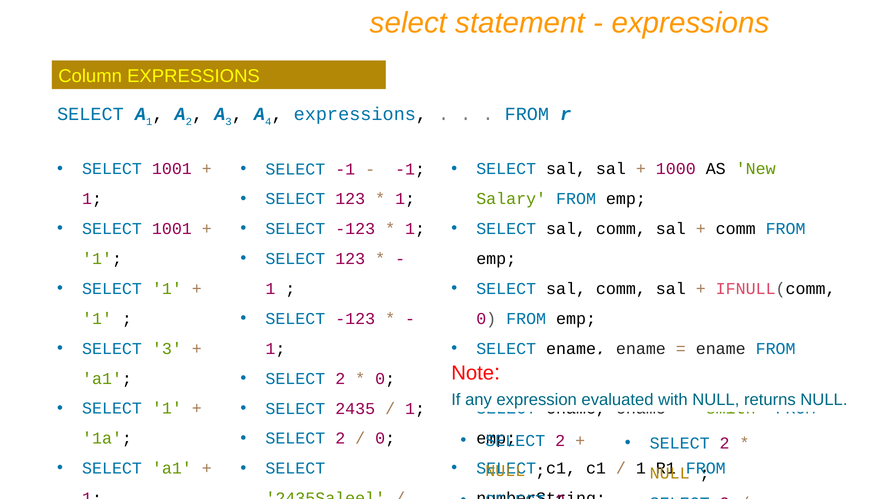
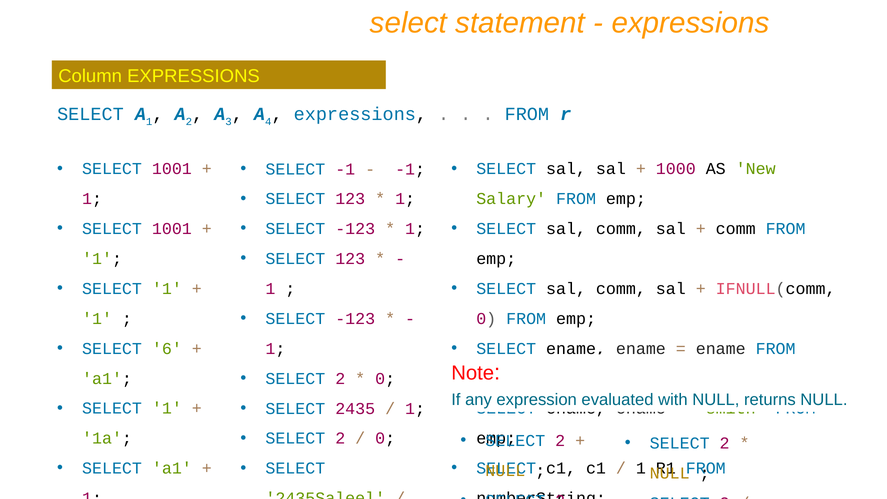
SELECT 3: 3 -> 6
